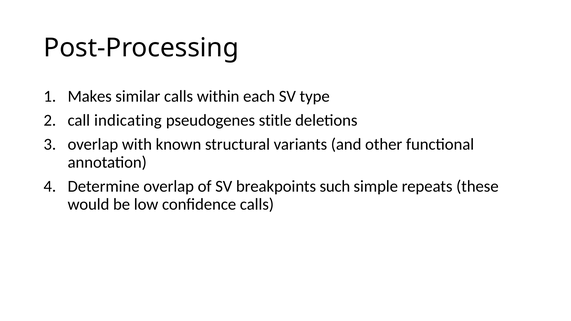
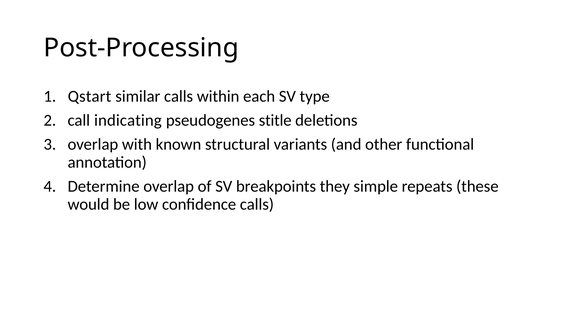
Makes: Makes -> Qstart
such: such -> they
